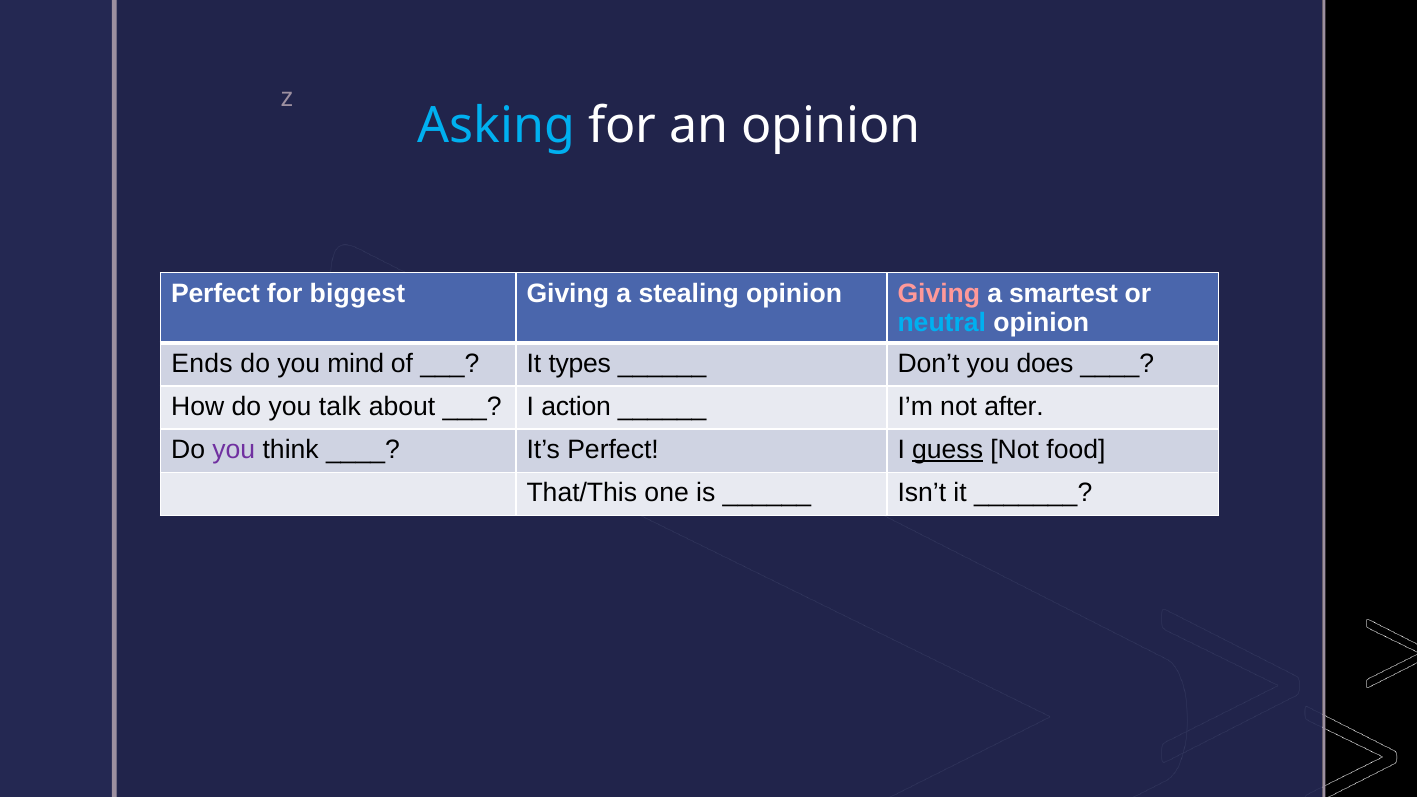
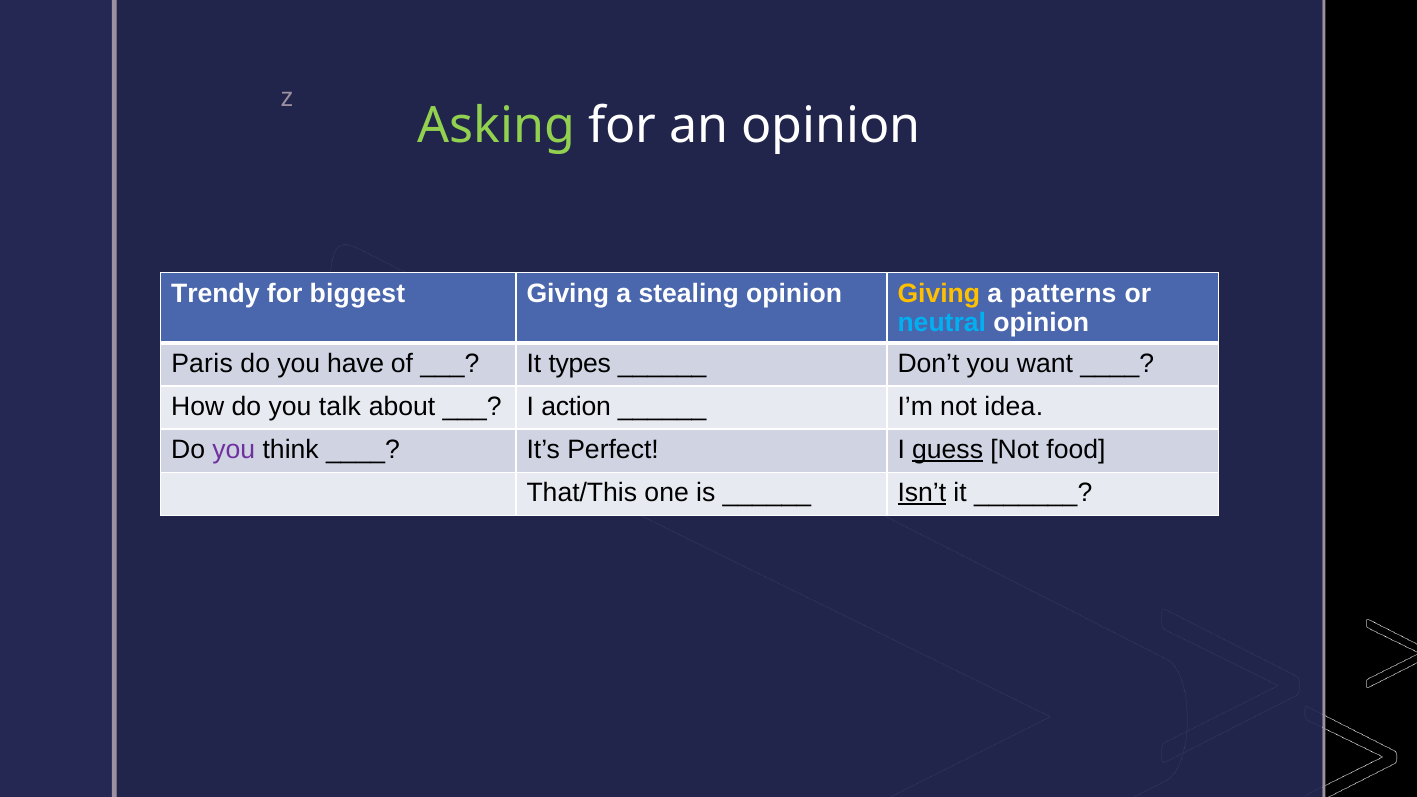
Asking colour: light blue -> light green
Perfect at (216, 293): Perfect -> Trendy
Giving at (939, 293) colour: pink -> yellow
smartest: smartest -> patterns
Ends: Ends -> Paris
mind: mind -> have
does: does -> want
after: after -> idea
Isn’t underline: none -> present
